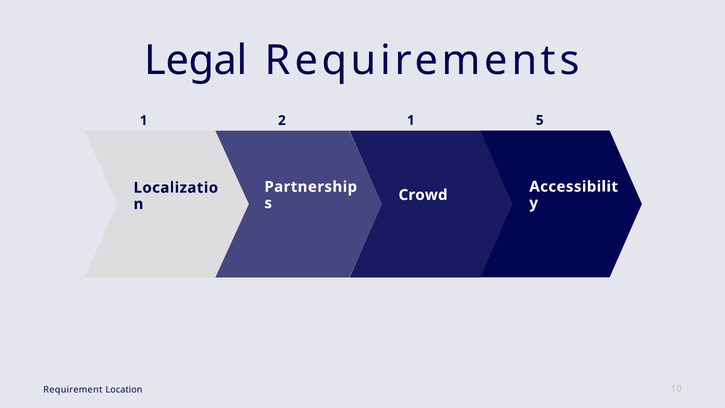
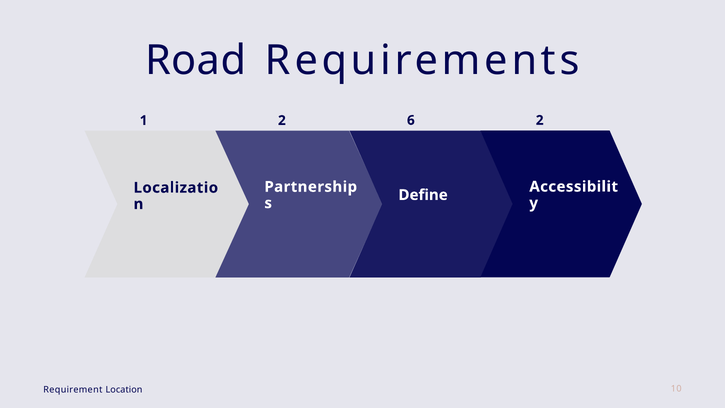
Legal: Legal -> Road
1 1: 1 -> 6
2 5: 5 -> 2
Crowd: Crowd -> Define
